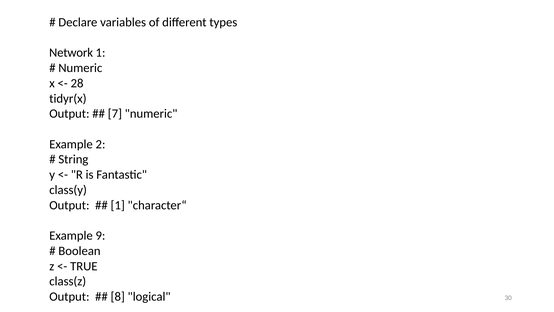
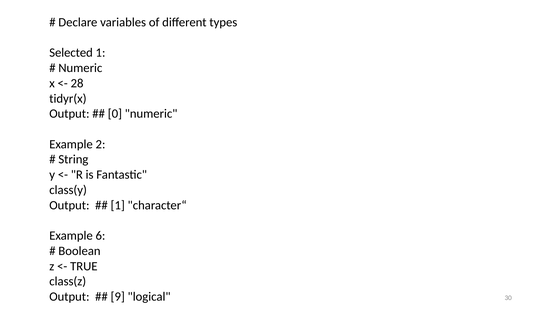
Network: Network -> Selected
7: 7 -> 0
9: 9 -> 6
8: 8 -> 9
